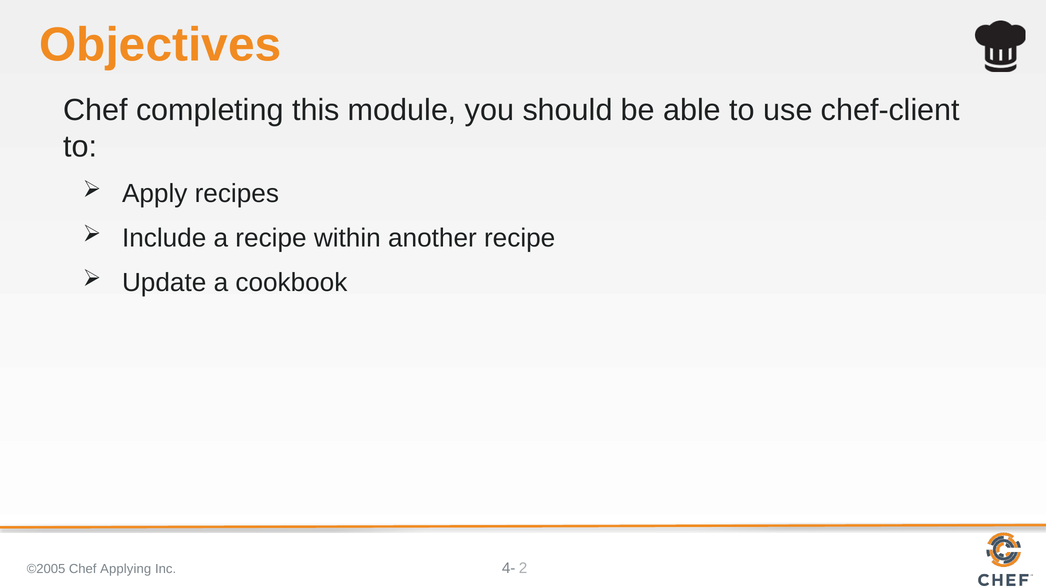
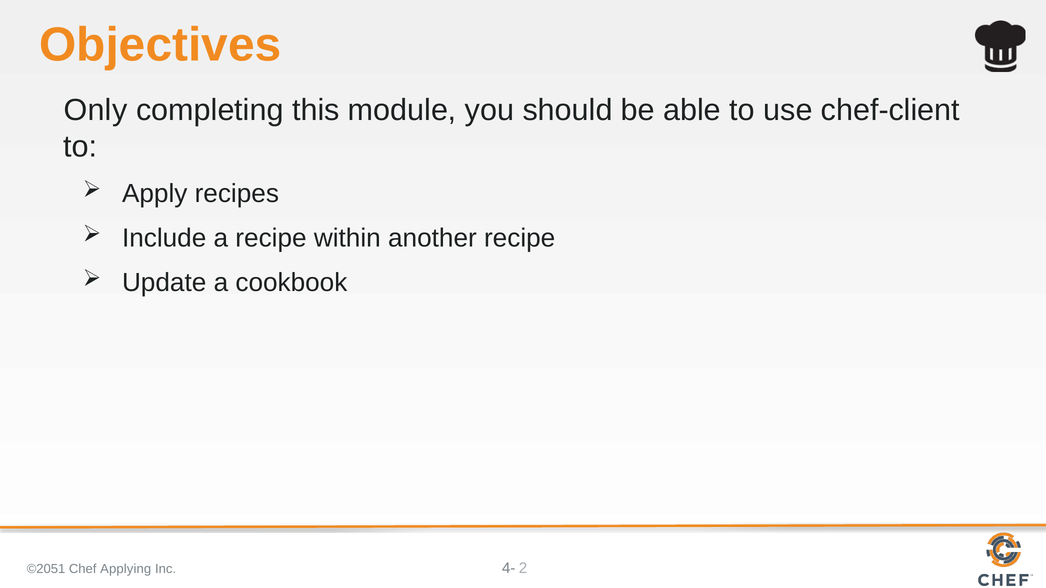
Chef at (96, 110): Chef -> Only
©2005: ©2005 -> ©2051
